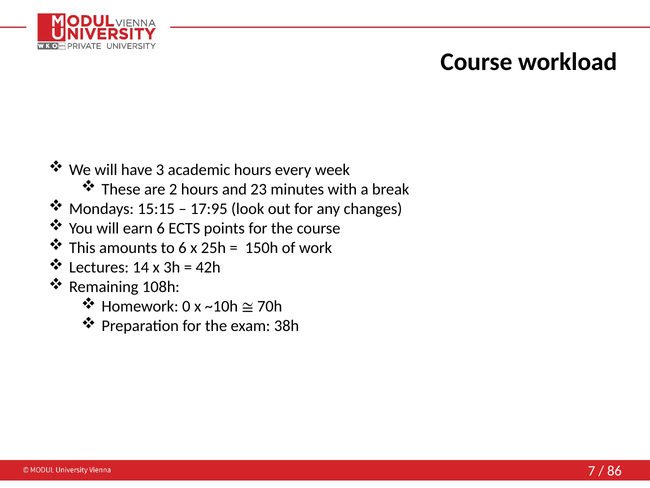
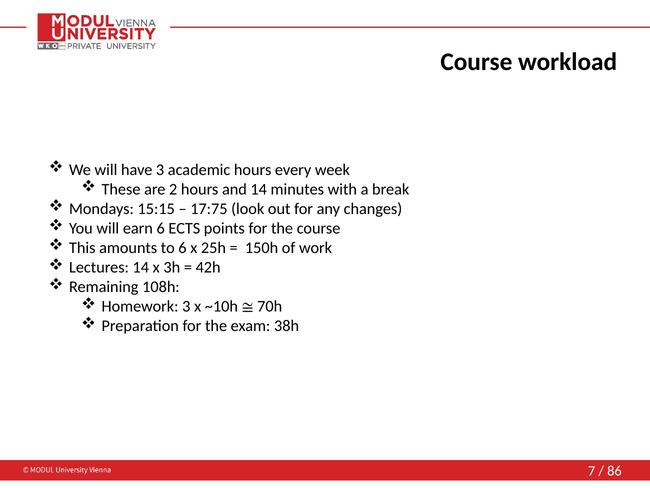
and 23: 23 -> 14
17:95: 17:95 -> 17:75
Homework 0: 0 -> 3
